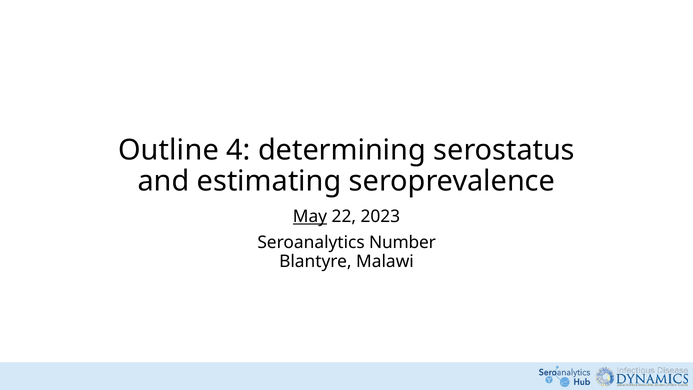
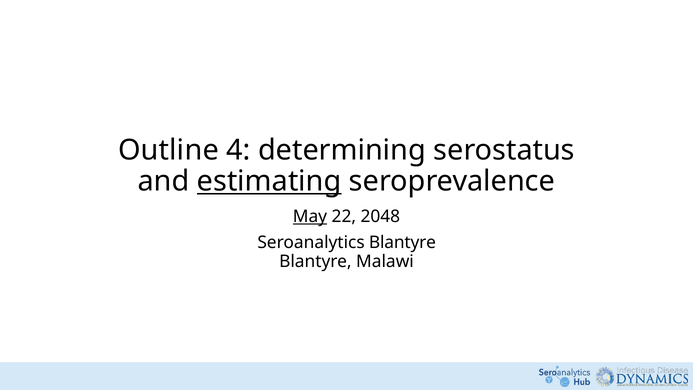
estimating underline: none -> present
2023: 2023 -> 2048
Seroanalytics Number: Number -> Blantyre
